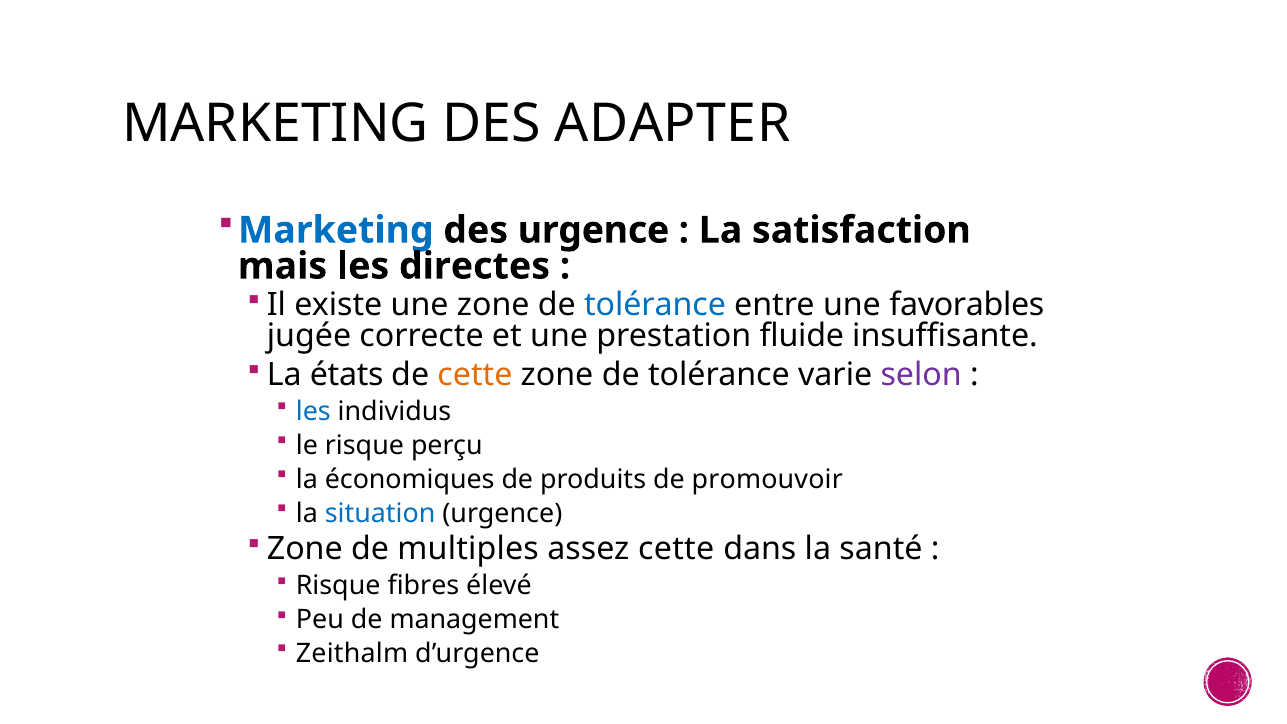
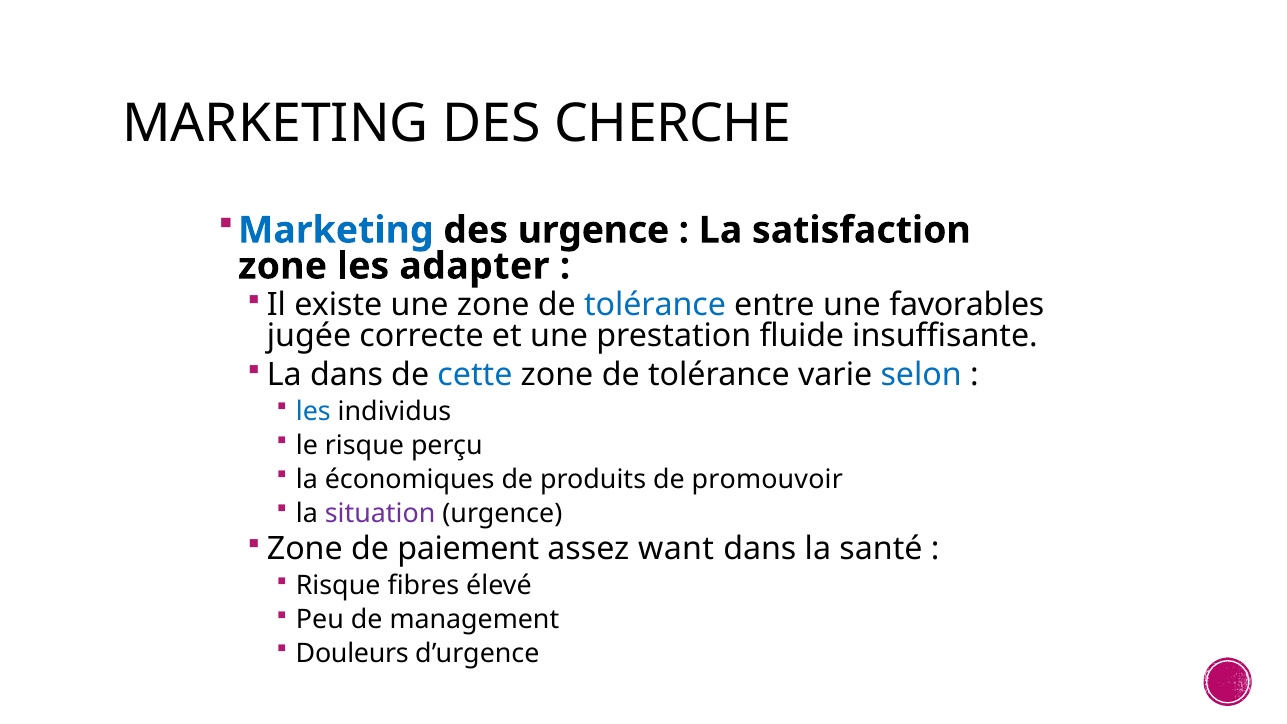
ADAPTER: ADAPTER -> CHERCHE
mais at (283, 266): mais -> zone
directes: directes -> adapter
La états: états -> dans
cette at (475, 375) colour: orange -> blue
selon colour: purple -> blue
situation colour: blue -> purple
multiples: multiples -> paiement
assez cette: cette -> want
Zeithalm: Zeithalm -> Douleurs
